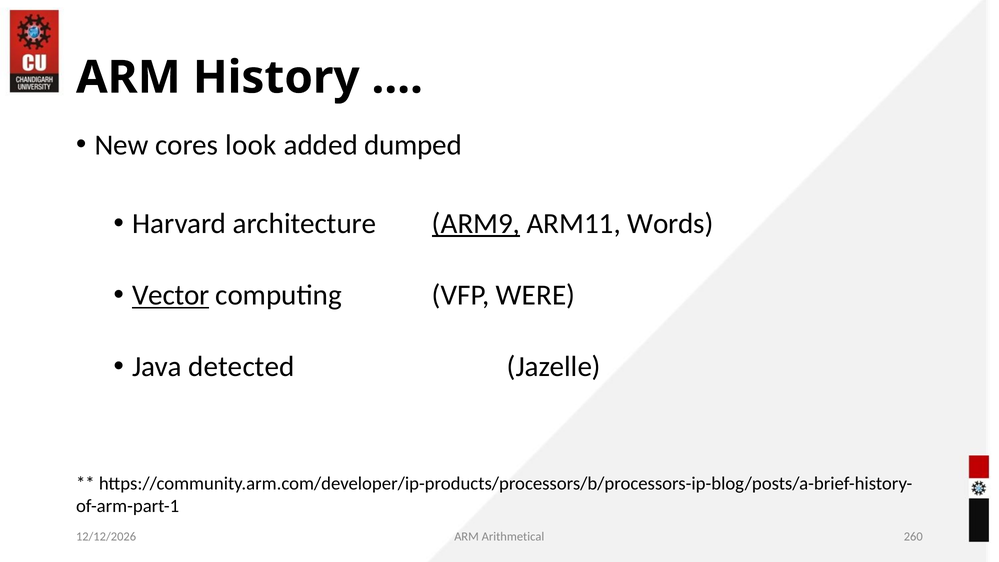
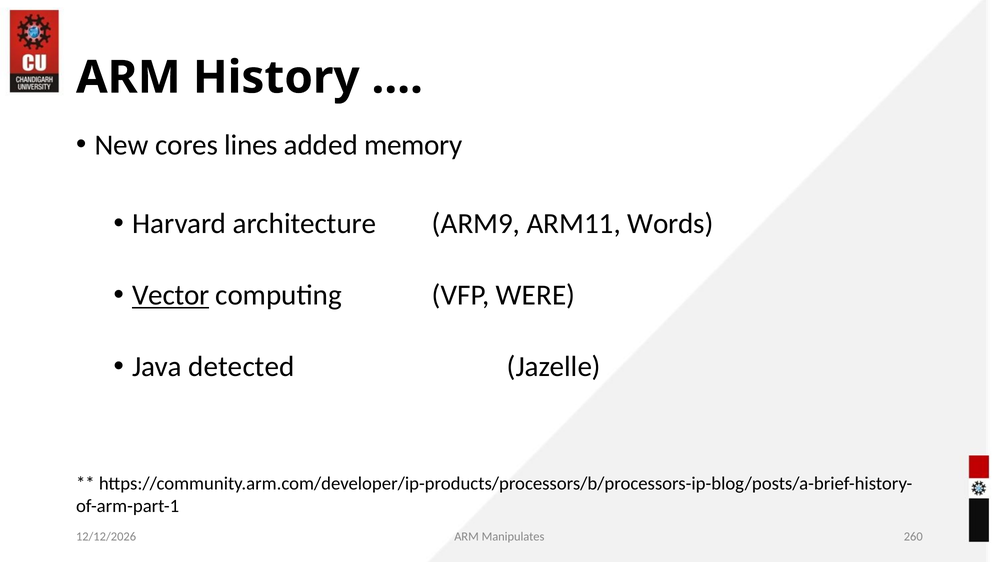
look: look -> lines
dumped: dumped -> memory
ARM9 underline: present -> none
Arithmetical: Arithmetical -> Manipulates
